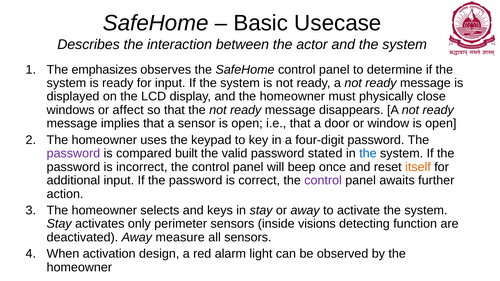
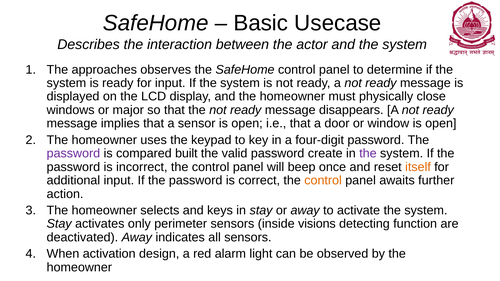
emphasizes: emphasizes -> approaches
affect: affect -> major
stated: stated -> create
the at (368, 154) colour: blue -> purple
control at (323, 181) colour: purple -> orange
measure: measure -> indicates
